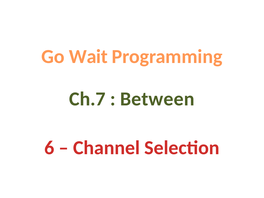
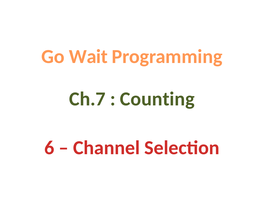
Between: Between -> Counting
